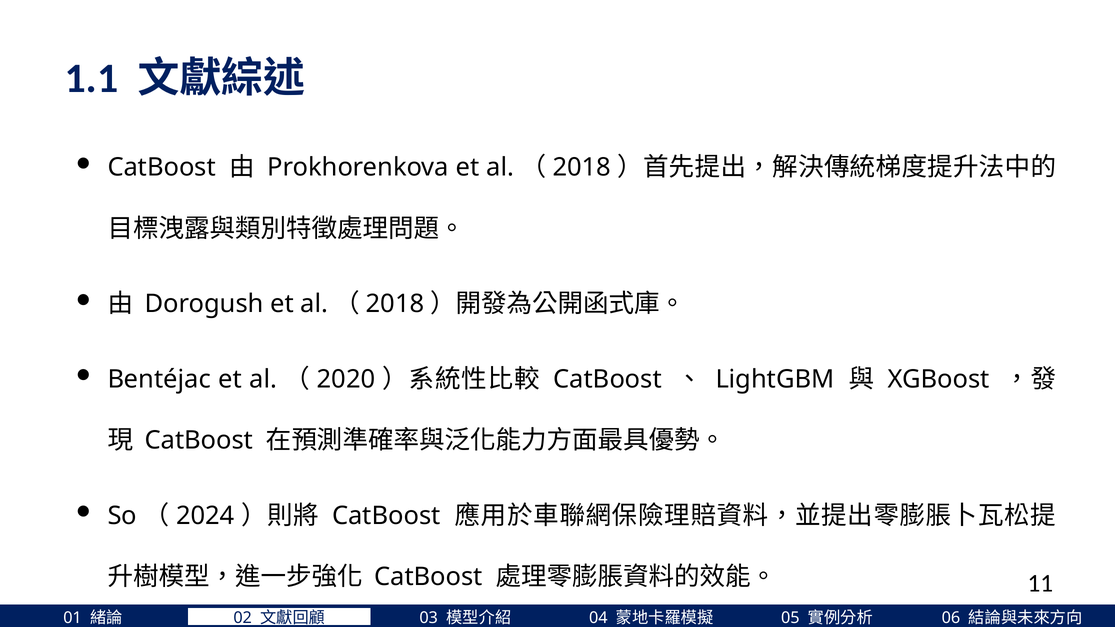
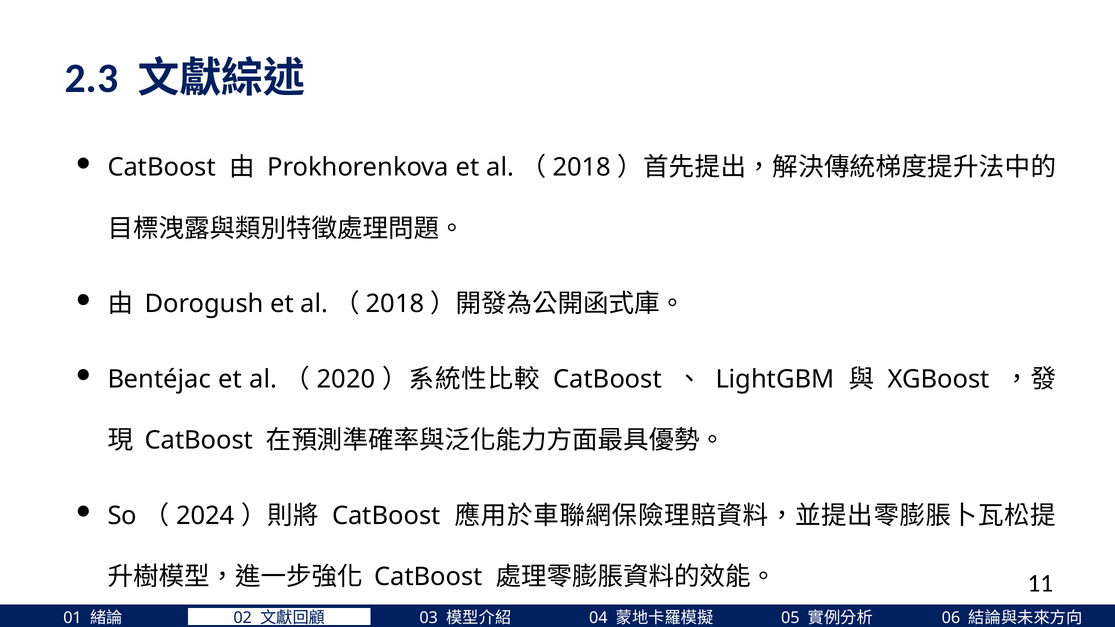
1.1: 1.1 -> 2.3
